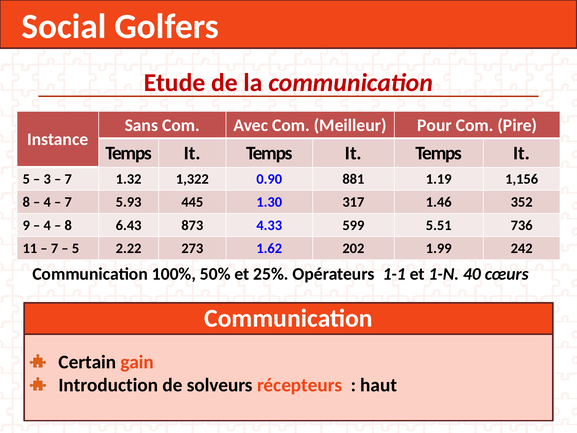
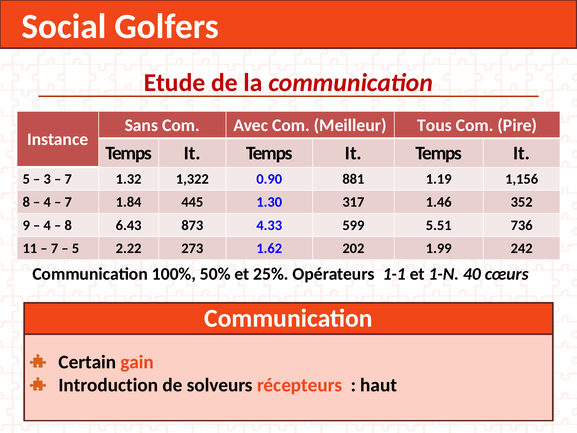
Pour: Pour -> Tous
5.93: 5.93 -> 1.84
